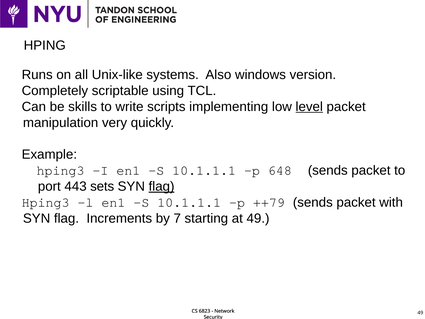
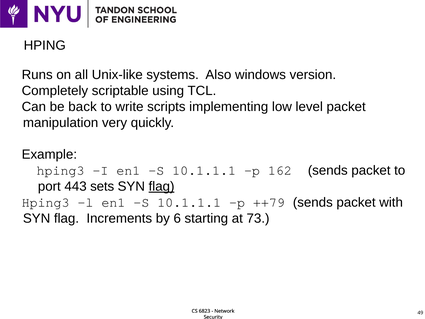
skills: skills -> back
level underline: present -> none
648: 648 -> 162
7: 7 -> 6
at 49: 49 -> 73
